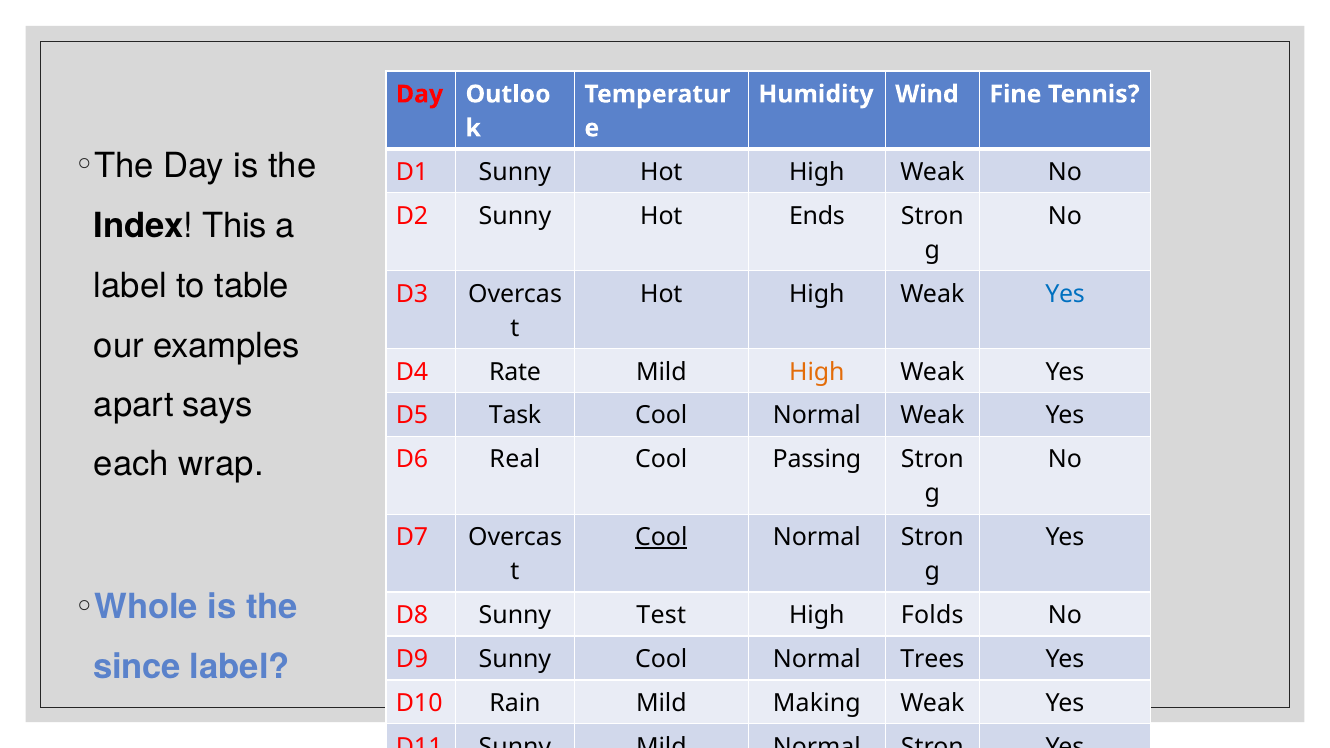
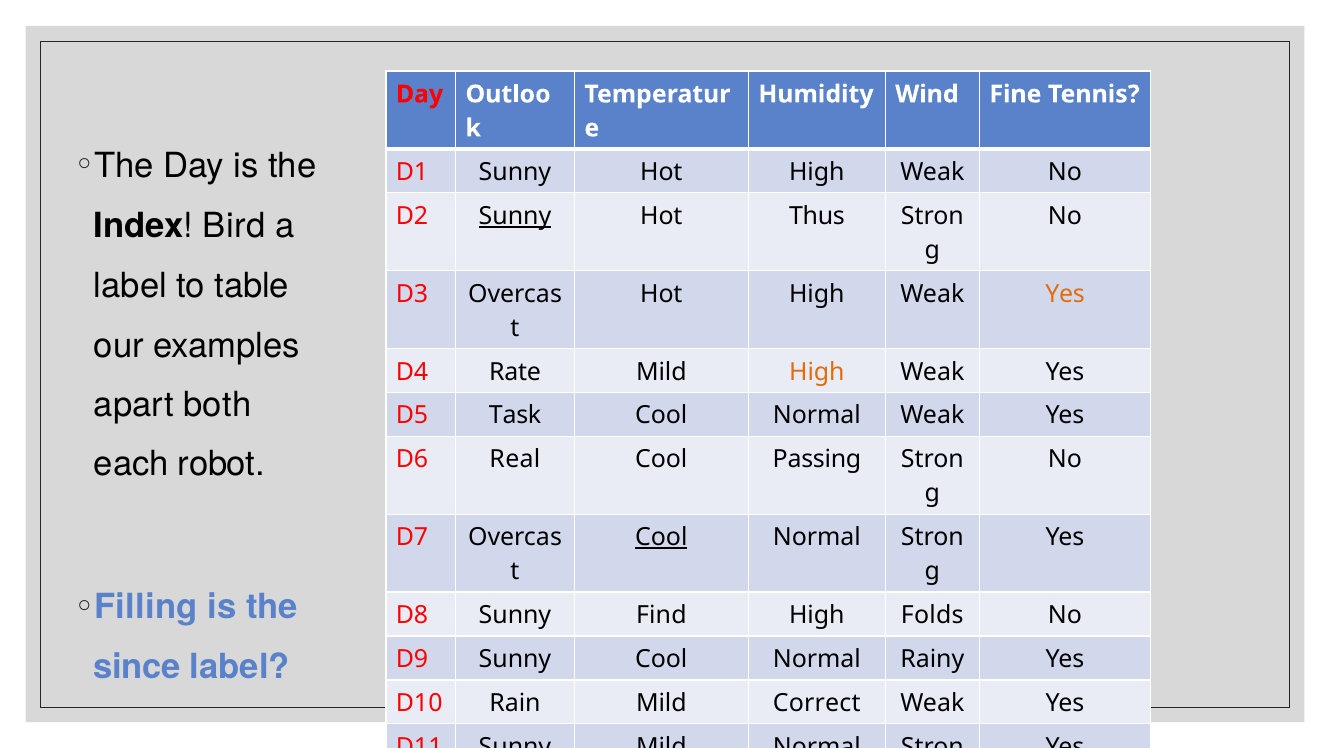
Sunny at (515, 216) underline: none -> present
Ends: Ends -> Thus
This: This -> Bird
Yes at (1065, 294) colour: blue -> orange
says: says -> both
wrap: wrap -> robot
Whole: Whole -> Filling
Test: Test -> Find
Trees: Trees -> Rainy
Making: Making -> Correct
